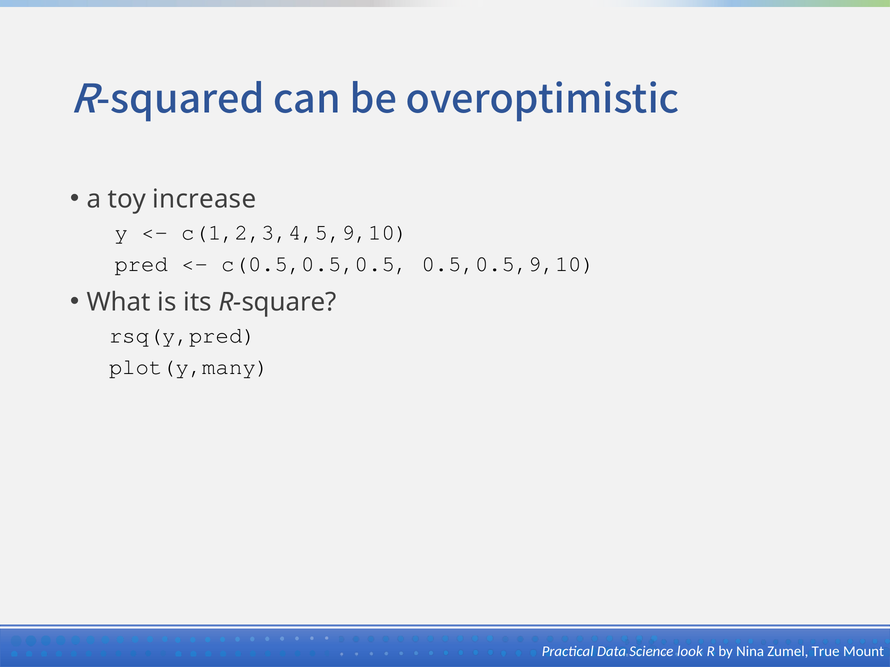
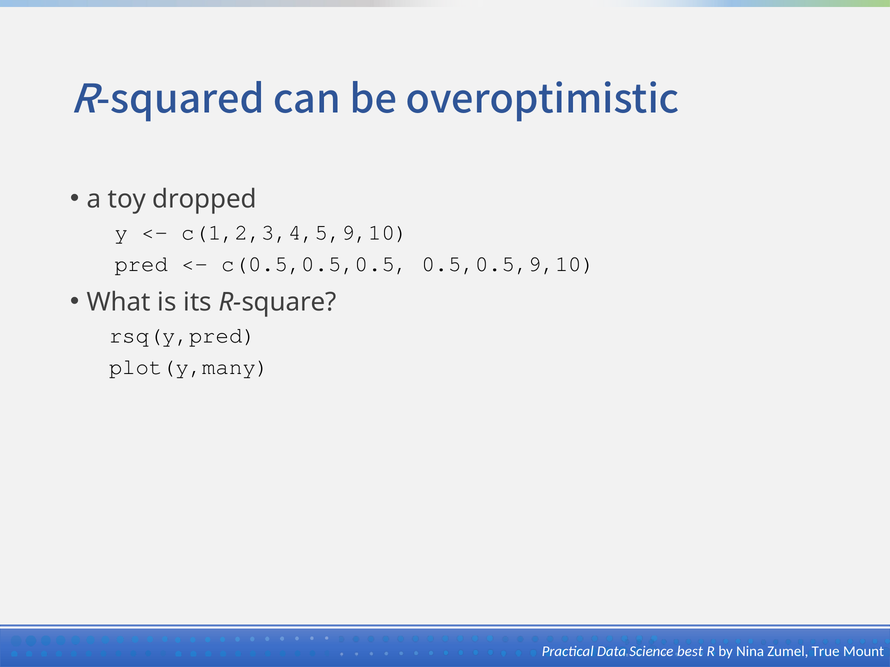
increase: increase -> dropped
look: look -> best
